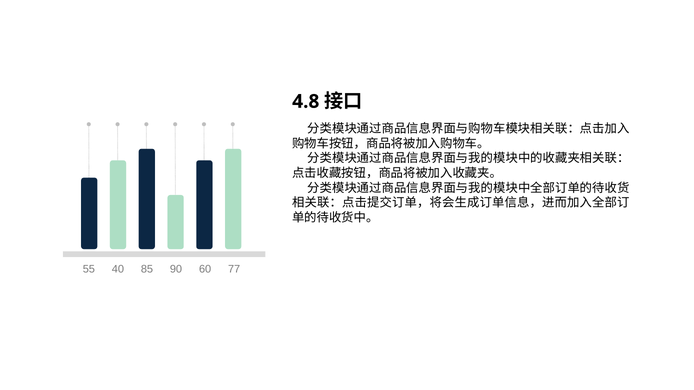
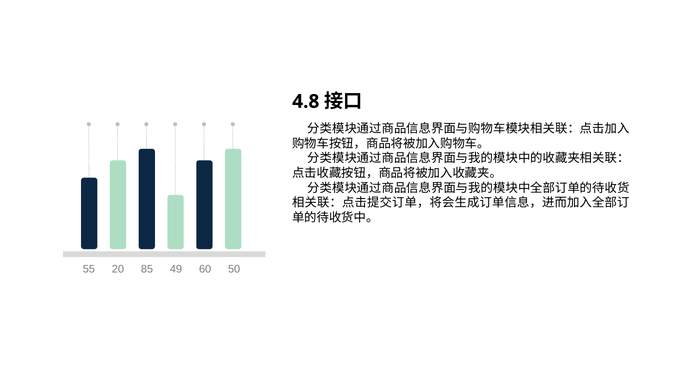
40: 40 -> 20
90: 90 -> 49
77: 77 -> 50
